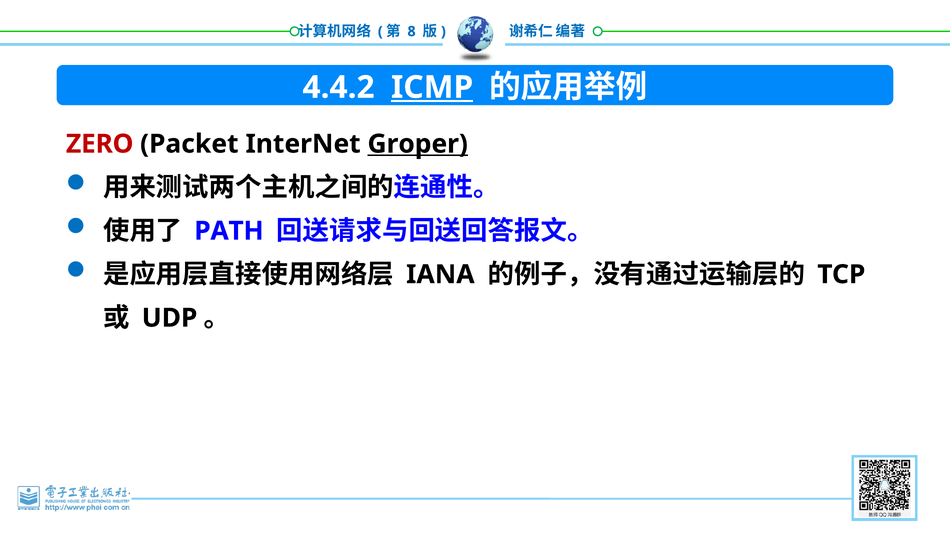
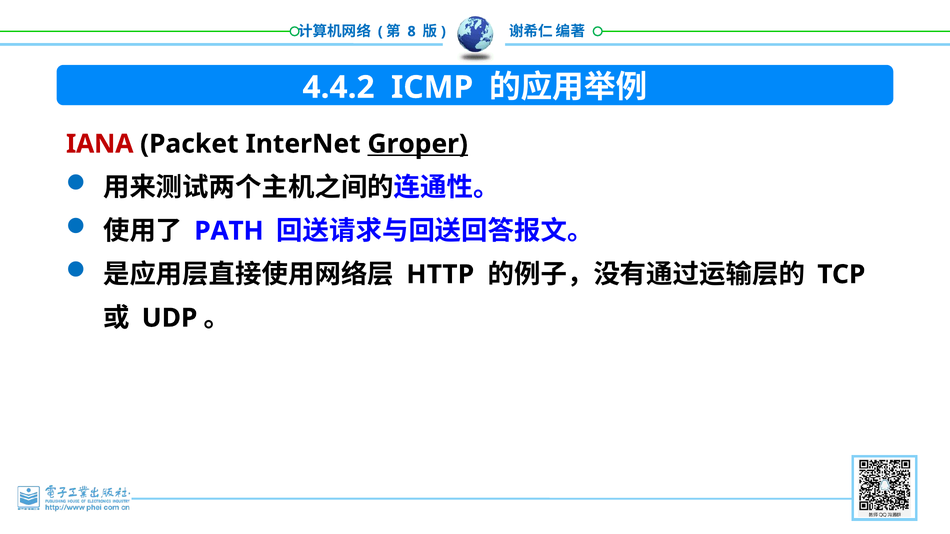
ICMP underline: present -> none
ZERO: ZERO -> IANA
IANA: IANA -> HTTP
